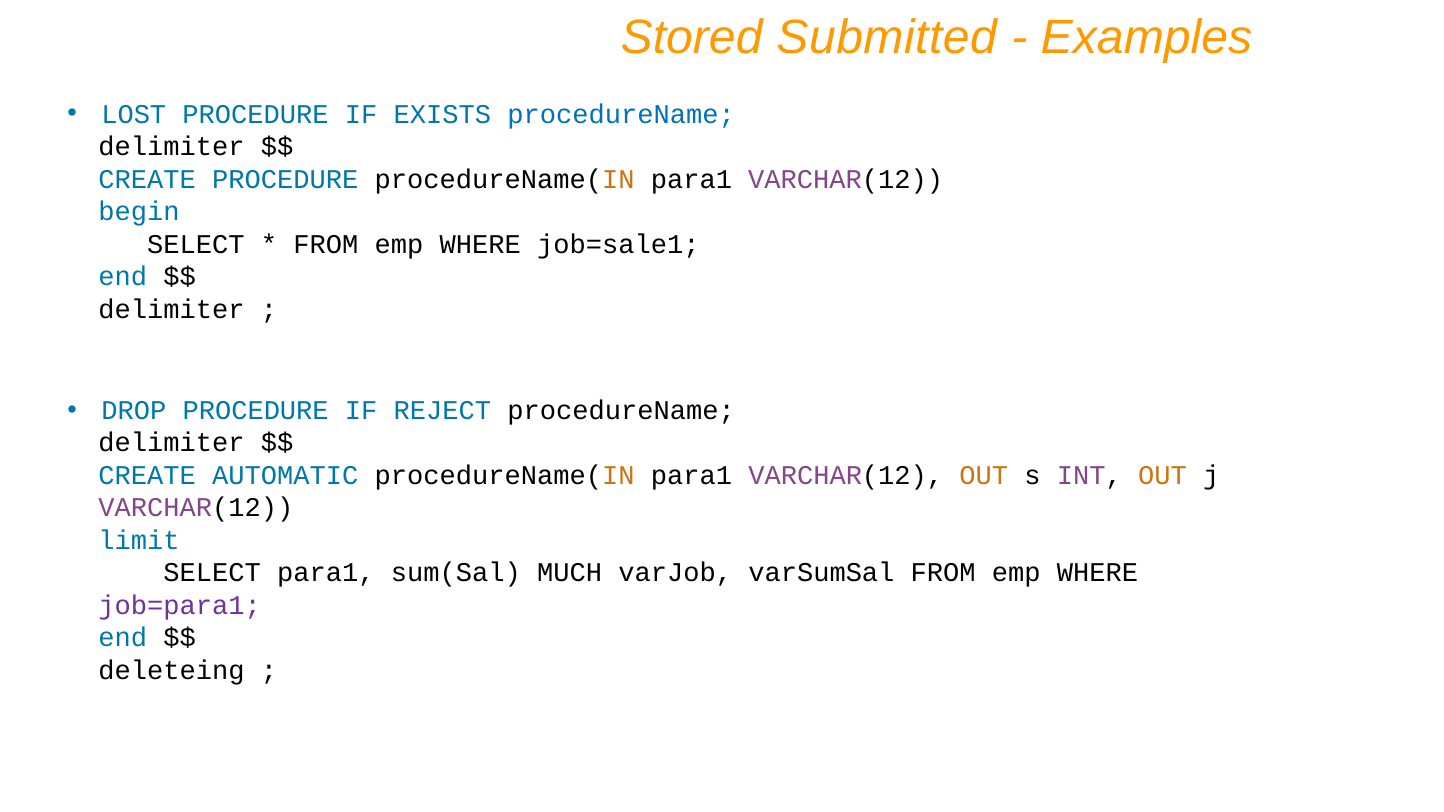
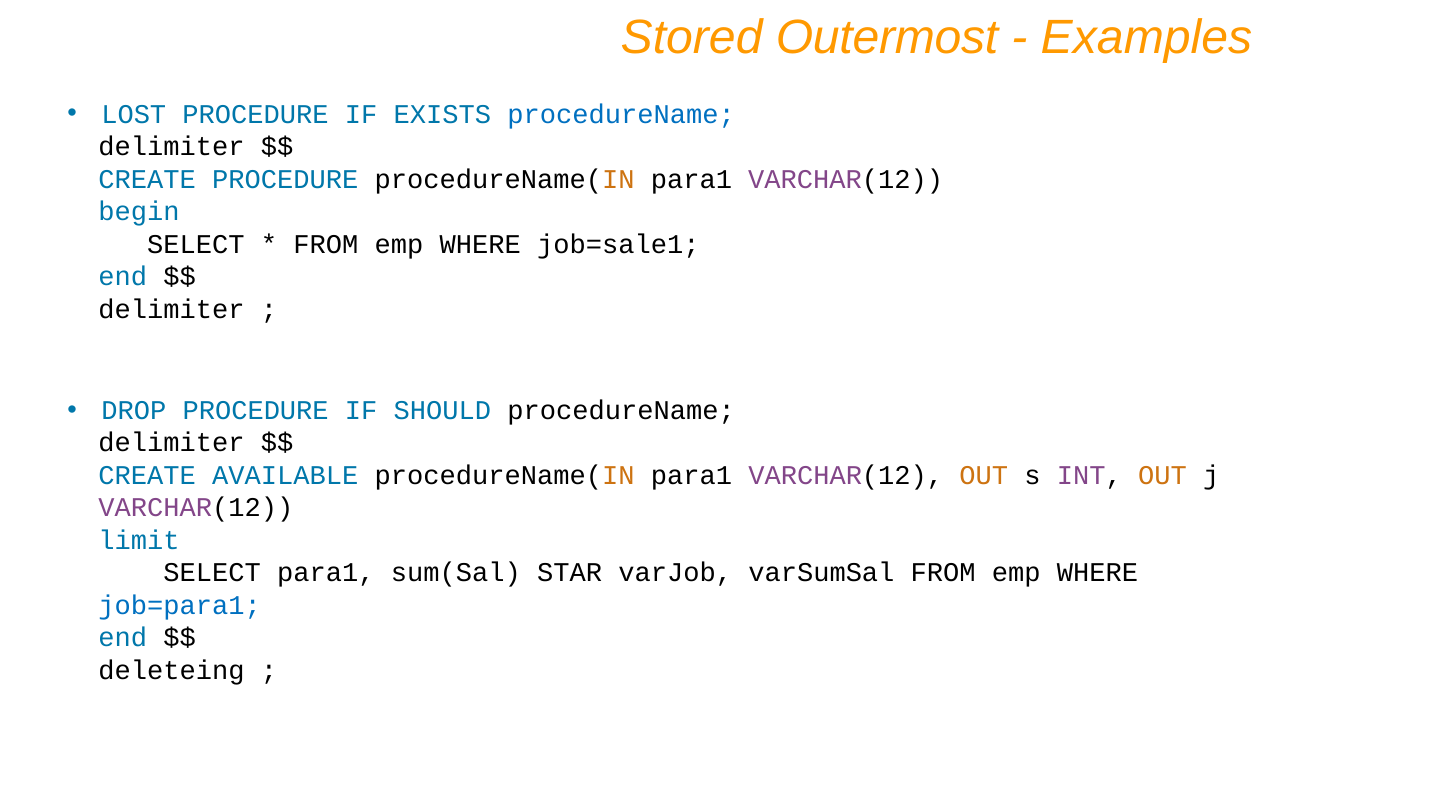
Submitted: Submitted -> Outermost
REJECT: REJECT -> SHOULD
AUTOMATIC: AUTOMATIC -> AVAILABLE
MUCH: MUCH -> STAR
job=para1 colour: purple -> blue
